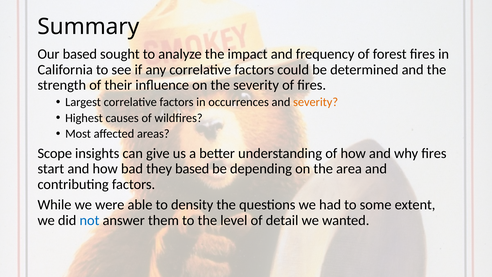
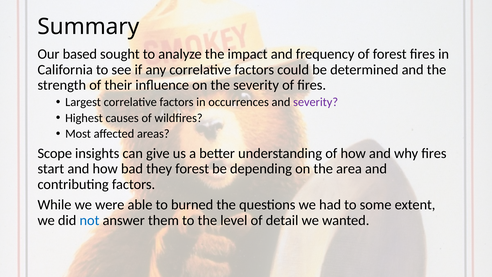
severity at (316, 102) colour: orange -> purple
they based: based -> forest
density: density -> burned
